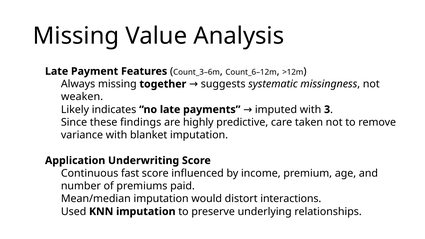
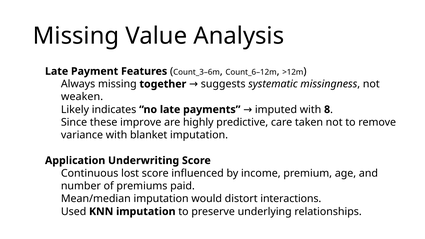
3: 3 -> 8
findings: findings -> improve
fast: fast -> lost
